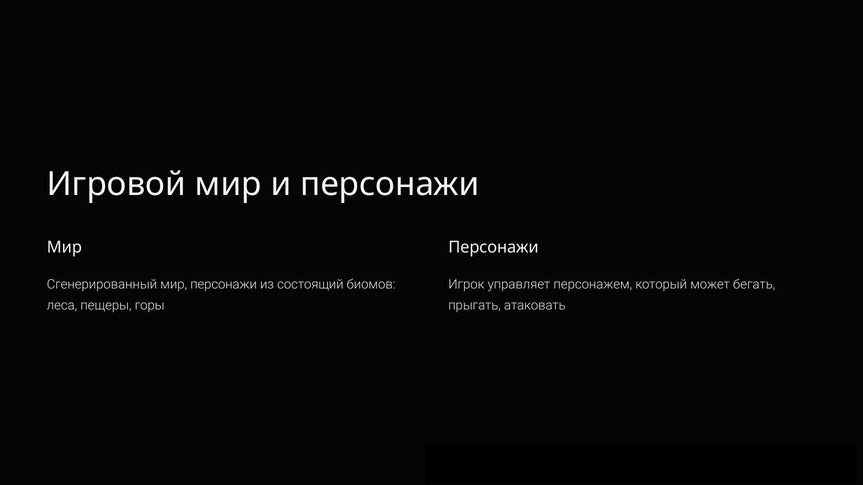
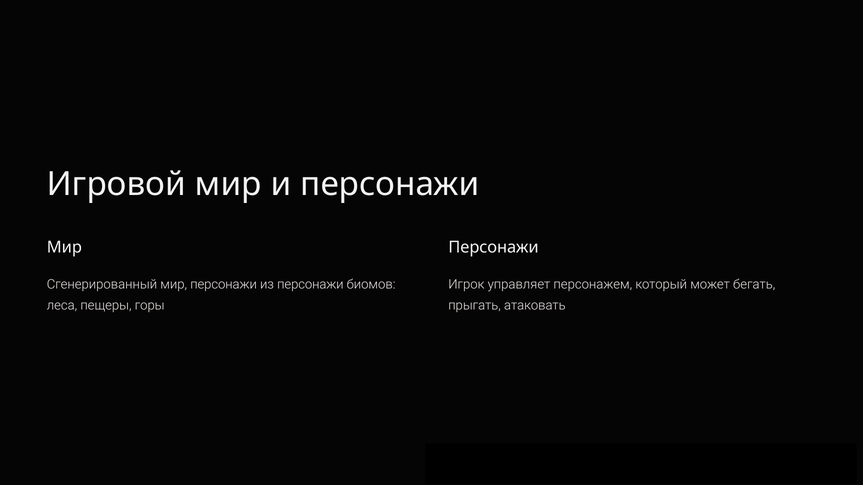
из состоящий: состоящий -> персонажи
